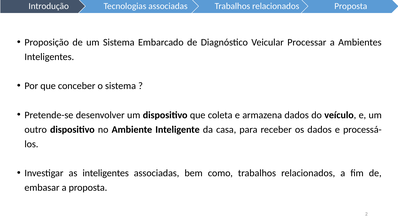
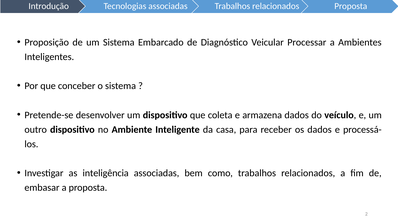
as inteligentes: inteligentes -> inteligência
